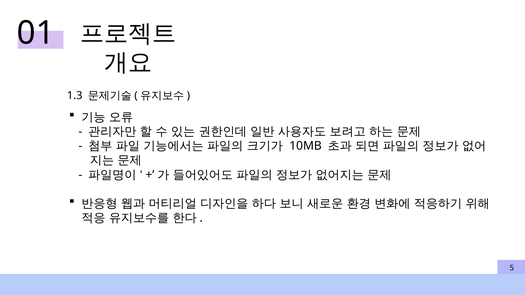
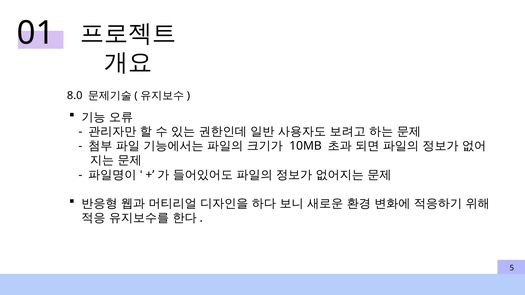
1.3: 1.3 -> 8.0
